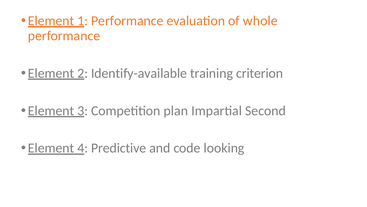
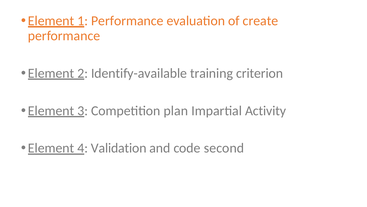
whole: whole -> create
Second: Second -> Activity
Predictive: Predictive -> Validation
looking: looking -> second
